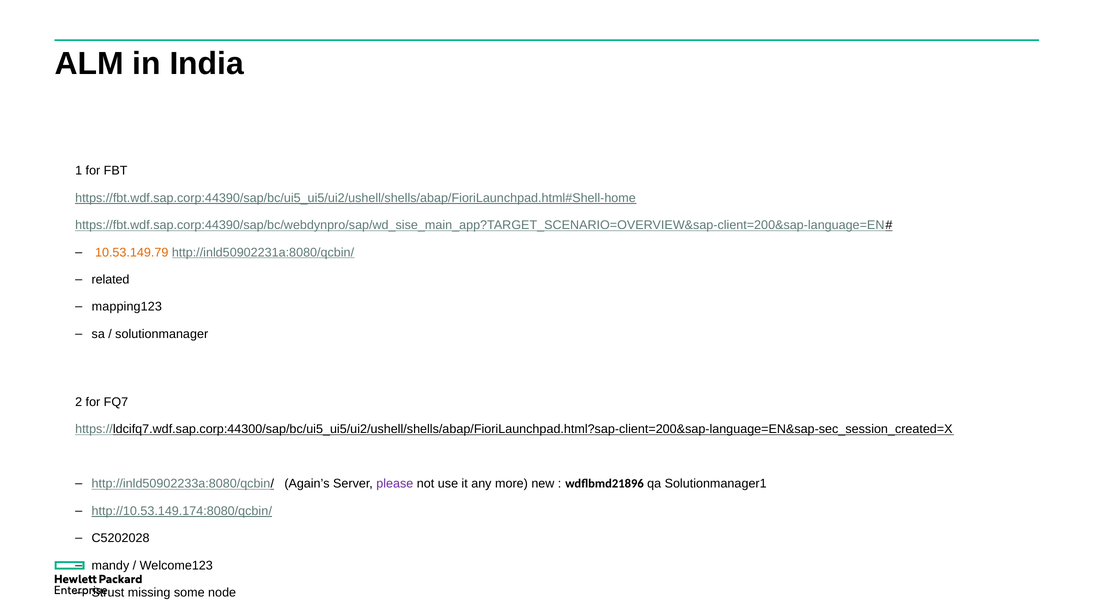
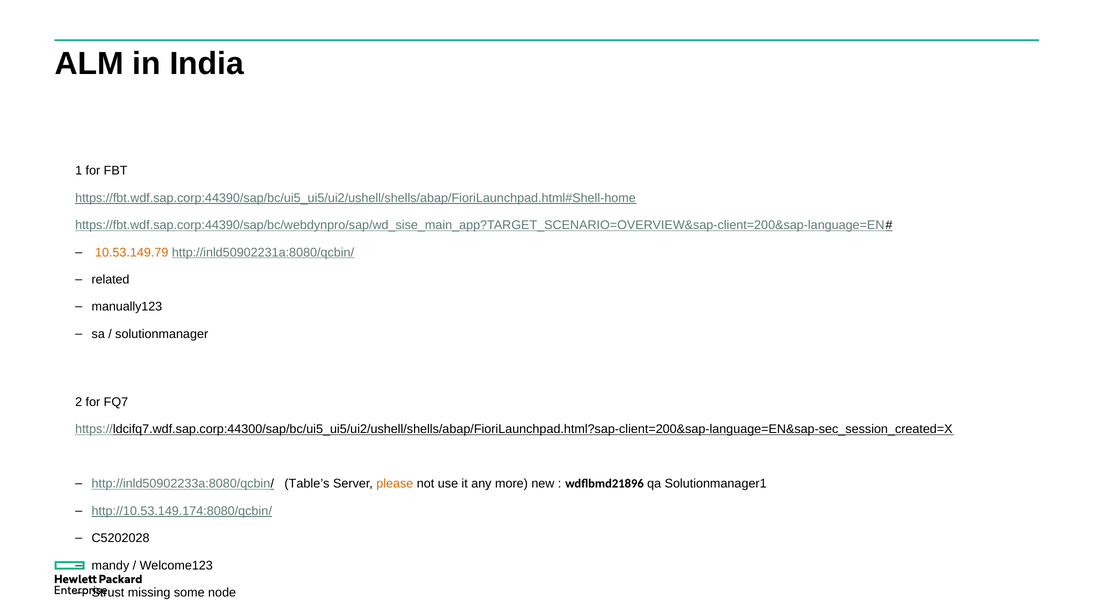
mapping123: mapping123 -> manually123
Again’s: Again’s -> Table’s
please colour: purple -> orange
